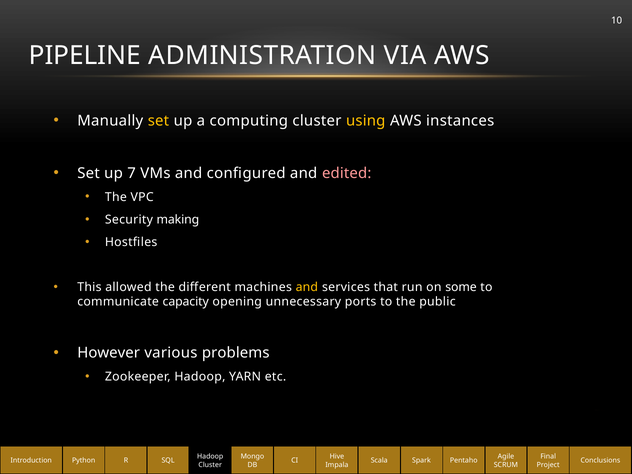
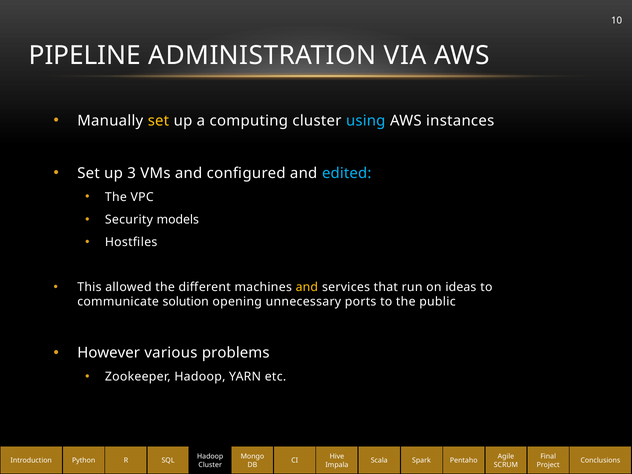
using colour: yellow -> light blue
7: 7 -> 3
edited colour: pink -> light blue
making: making -> models
some: some -> ideas
capacity: capacity -> solution
